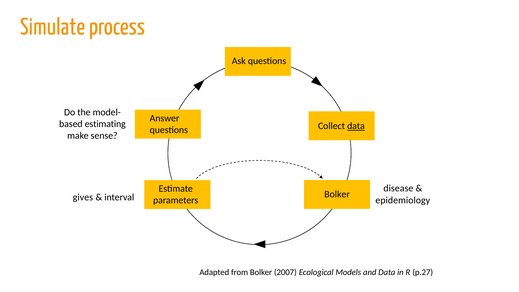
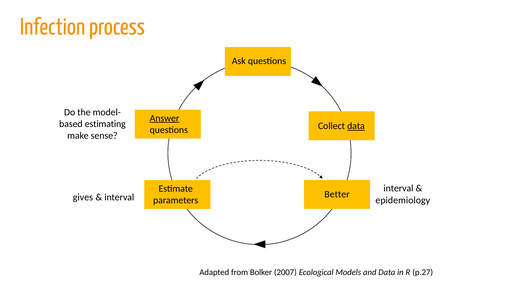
Simulate: Simulate -> Infection
Answer underline: none -> present
disease at (398, 188): disease -> interval
Bolker at (337, 194): Bolker -> Better
